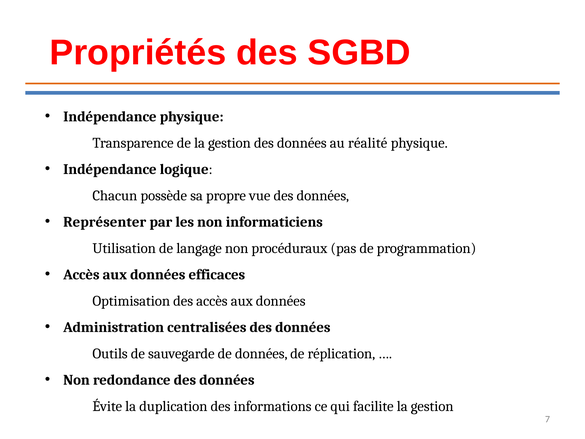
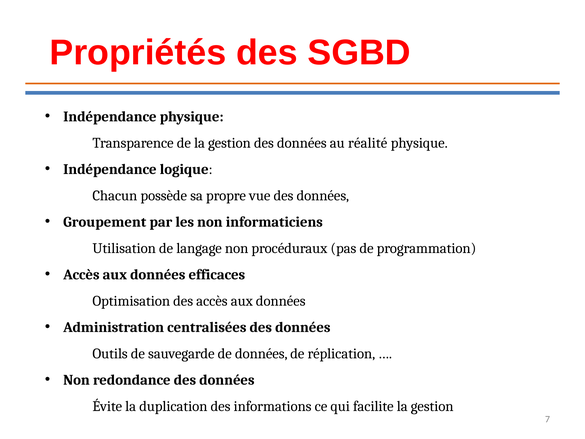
Représenter: Représenter -> Groupement
